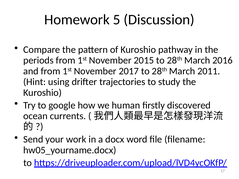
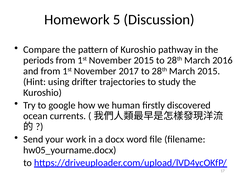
March 2011: 2011 -> 2015
